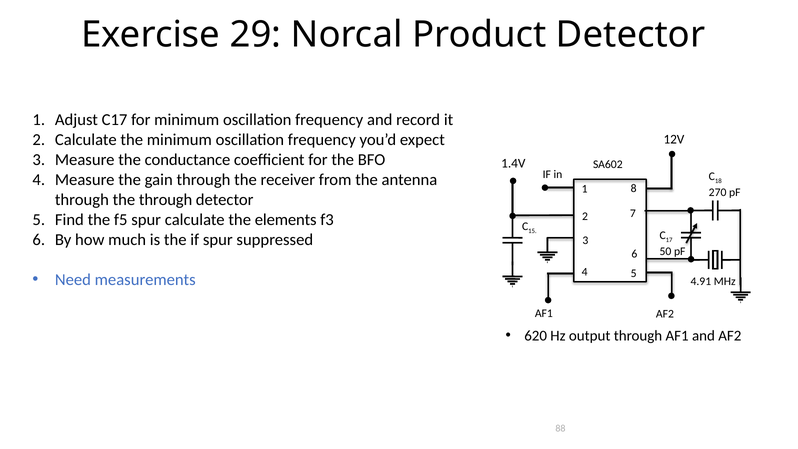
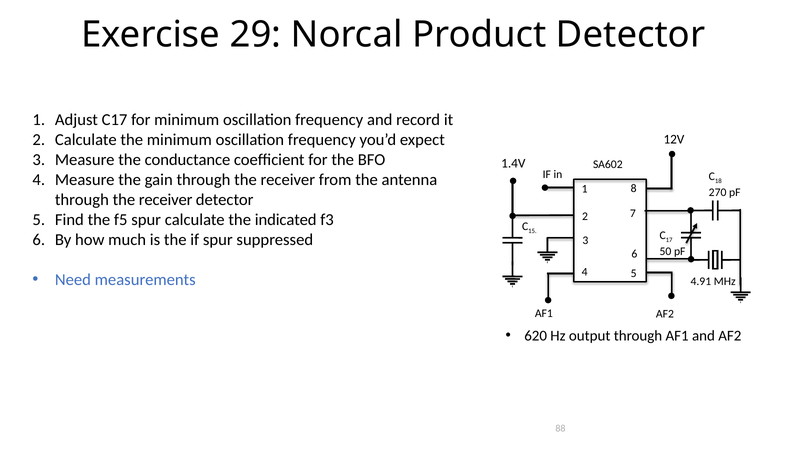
through at (166, 200): through -> receiver
elements: elements -> indicated
